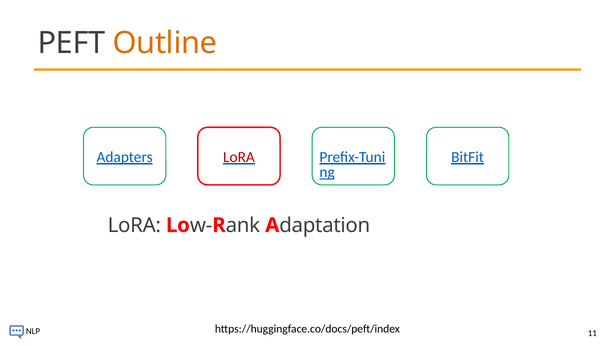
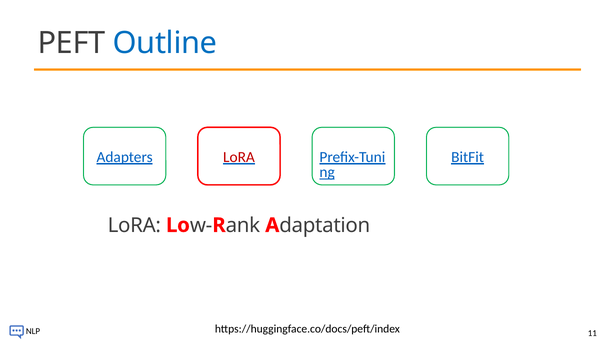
Outline colour: orange -> blue
